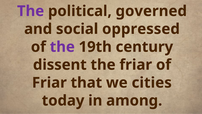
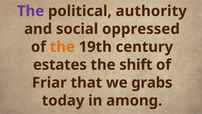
governed: governed -> authority
the at (62, 47) colour: purple -> orange
dissent: dissent -> estates
the friar: friar -> shift
cities: cities -> grabs
